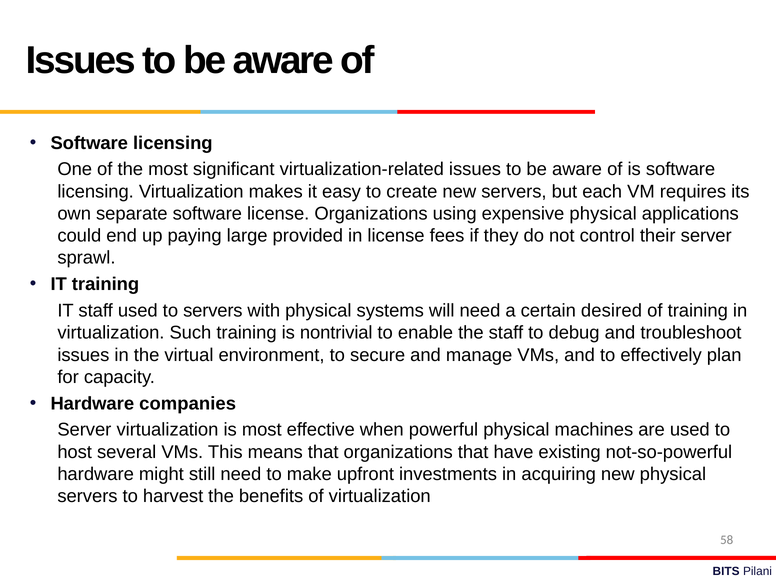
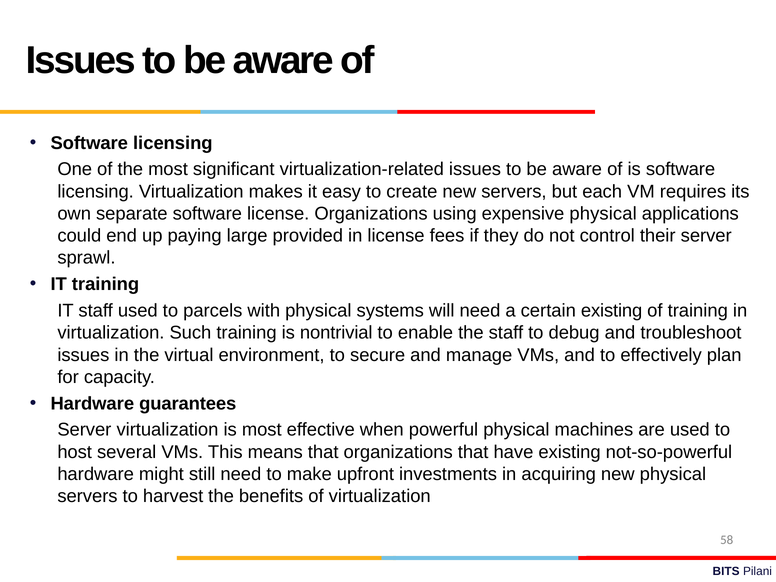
to servers: servers -> parcels
certain desired: desired -> existing
companies: companies -> guarantees
